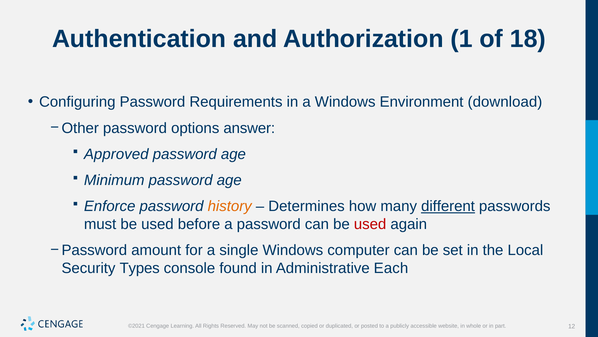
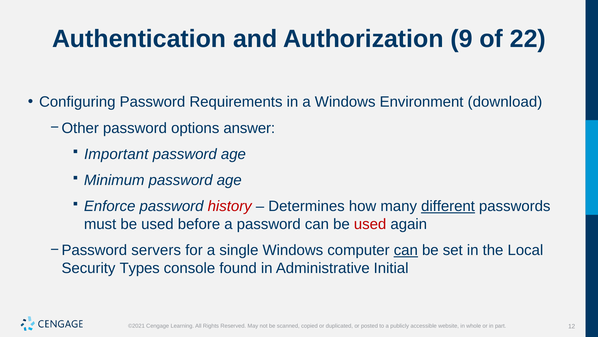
1: 1 -> 9
18: 18 -> 22
Approved: Approved -> Important
history colour: orange -> red
amount: amount -> servers
can at (406, 250) underline: none -> present
Each: Each -> Initial
